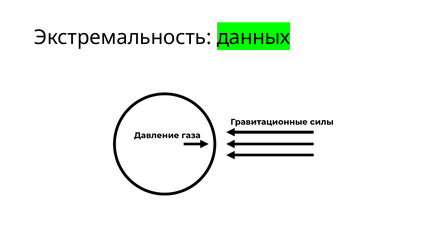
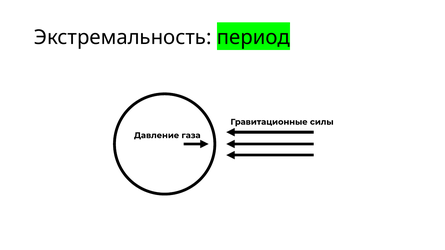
данных: данных -> период
